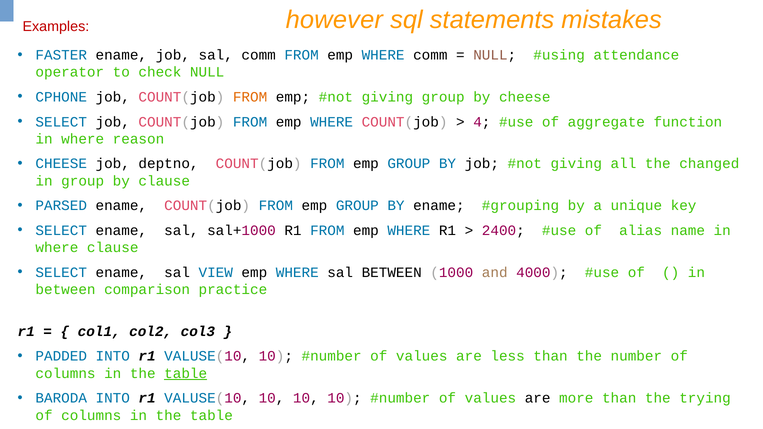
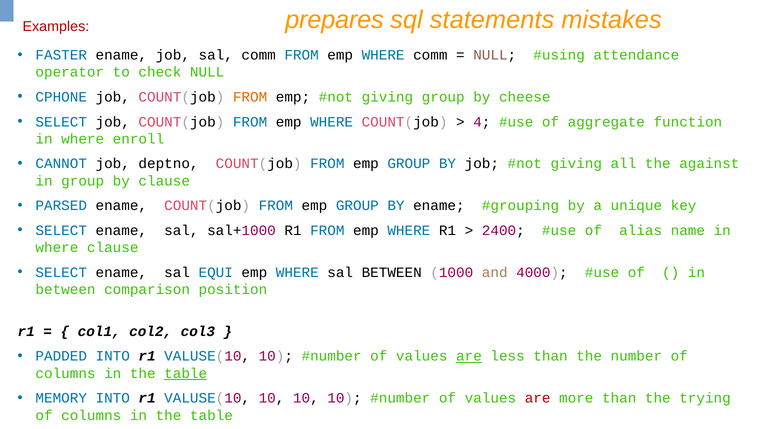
however: however -> prepares
reason: reason -> enroll
CHEESE at (61, 164): CHEESE -> CANNOT
changed: changed -> against
VIEW: VIEW -> EQUI
practice: practice -> position
are at (469, 356) underline: none -> present
BARODA: BARODA -> MEMORY
are at (538, 398) colour: black -> red
